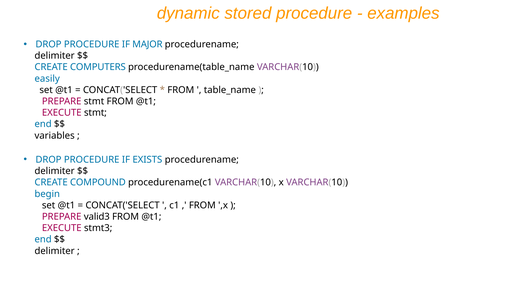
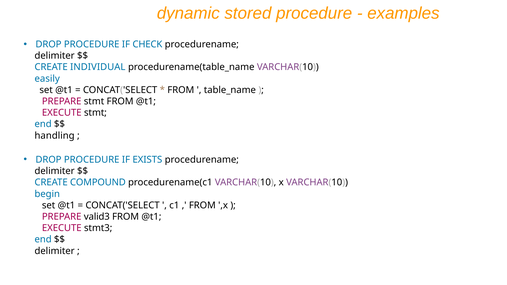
MAJOR: MAJOR -> CHECK
COMPUTERS: COMPUTERS -> INDIVIDUAL
variables: variables -> handling
